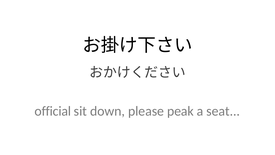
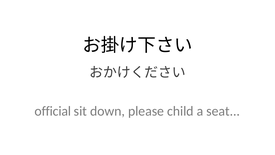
peak: peak -> child
